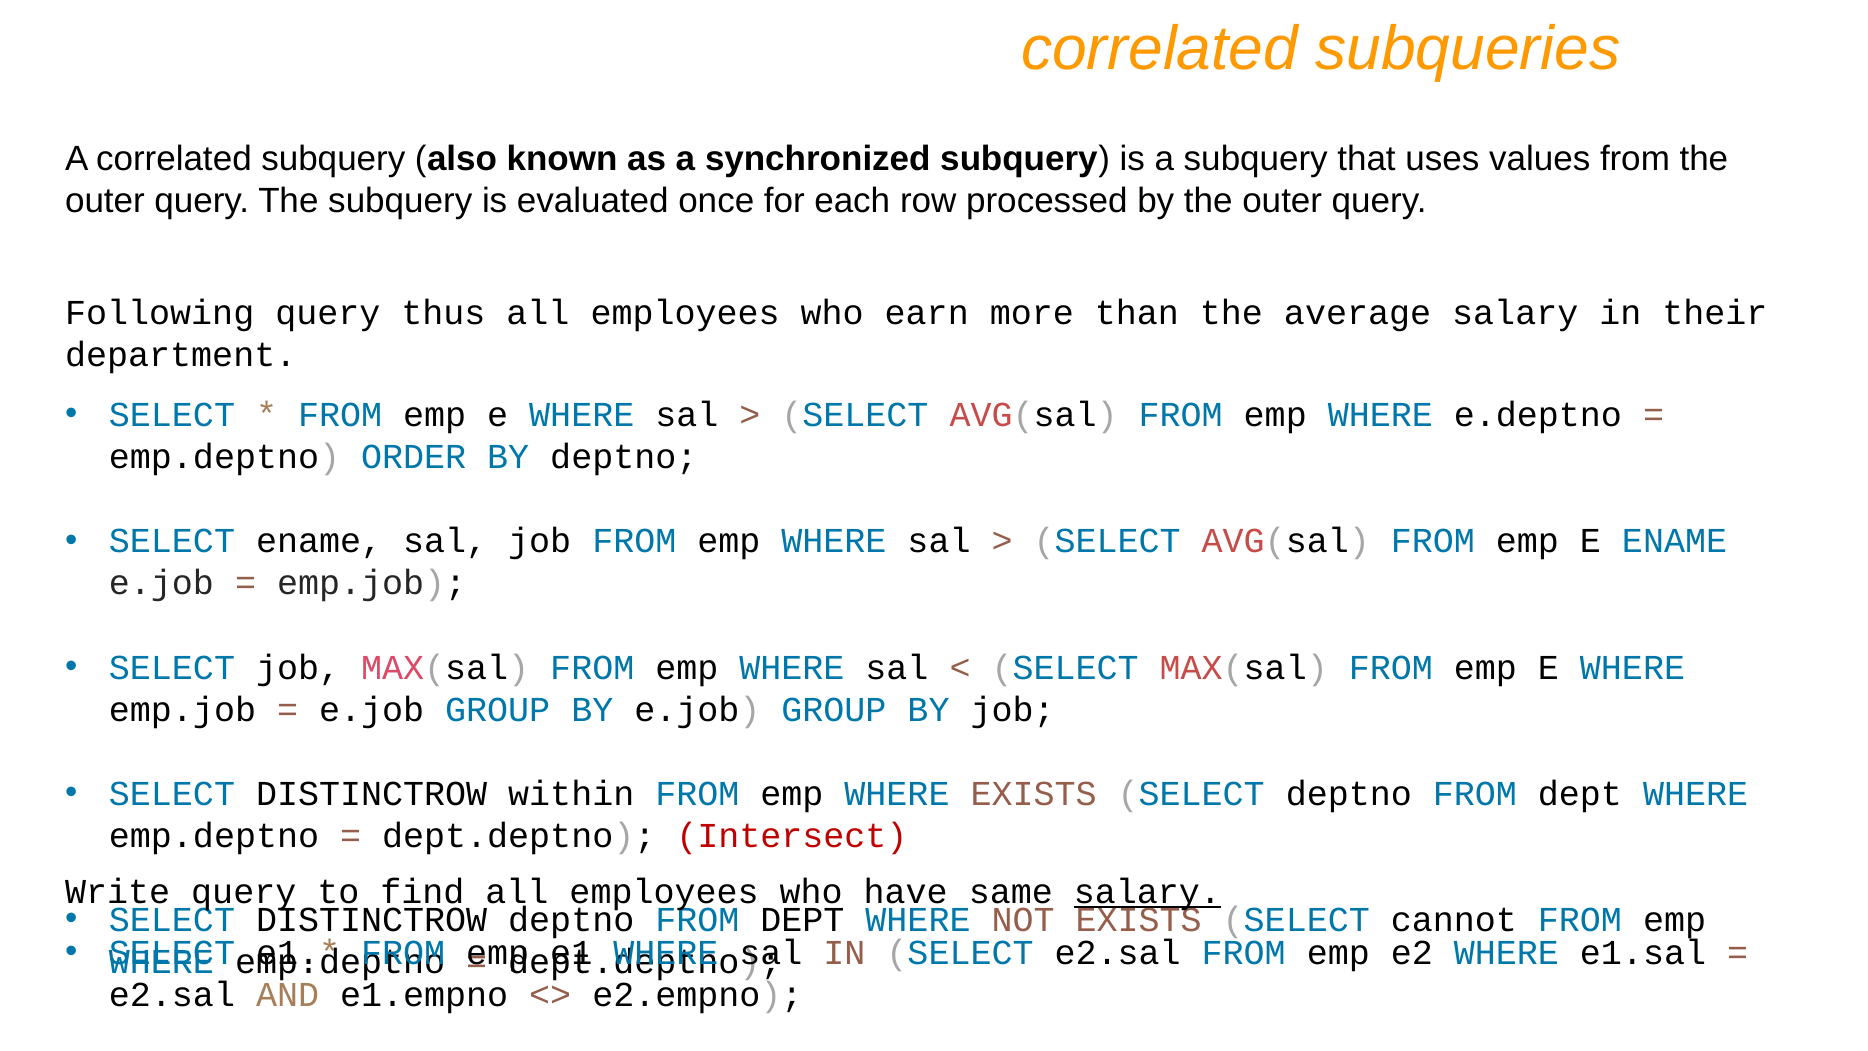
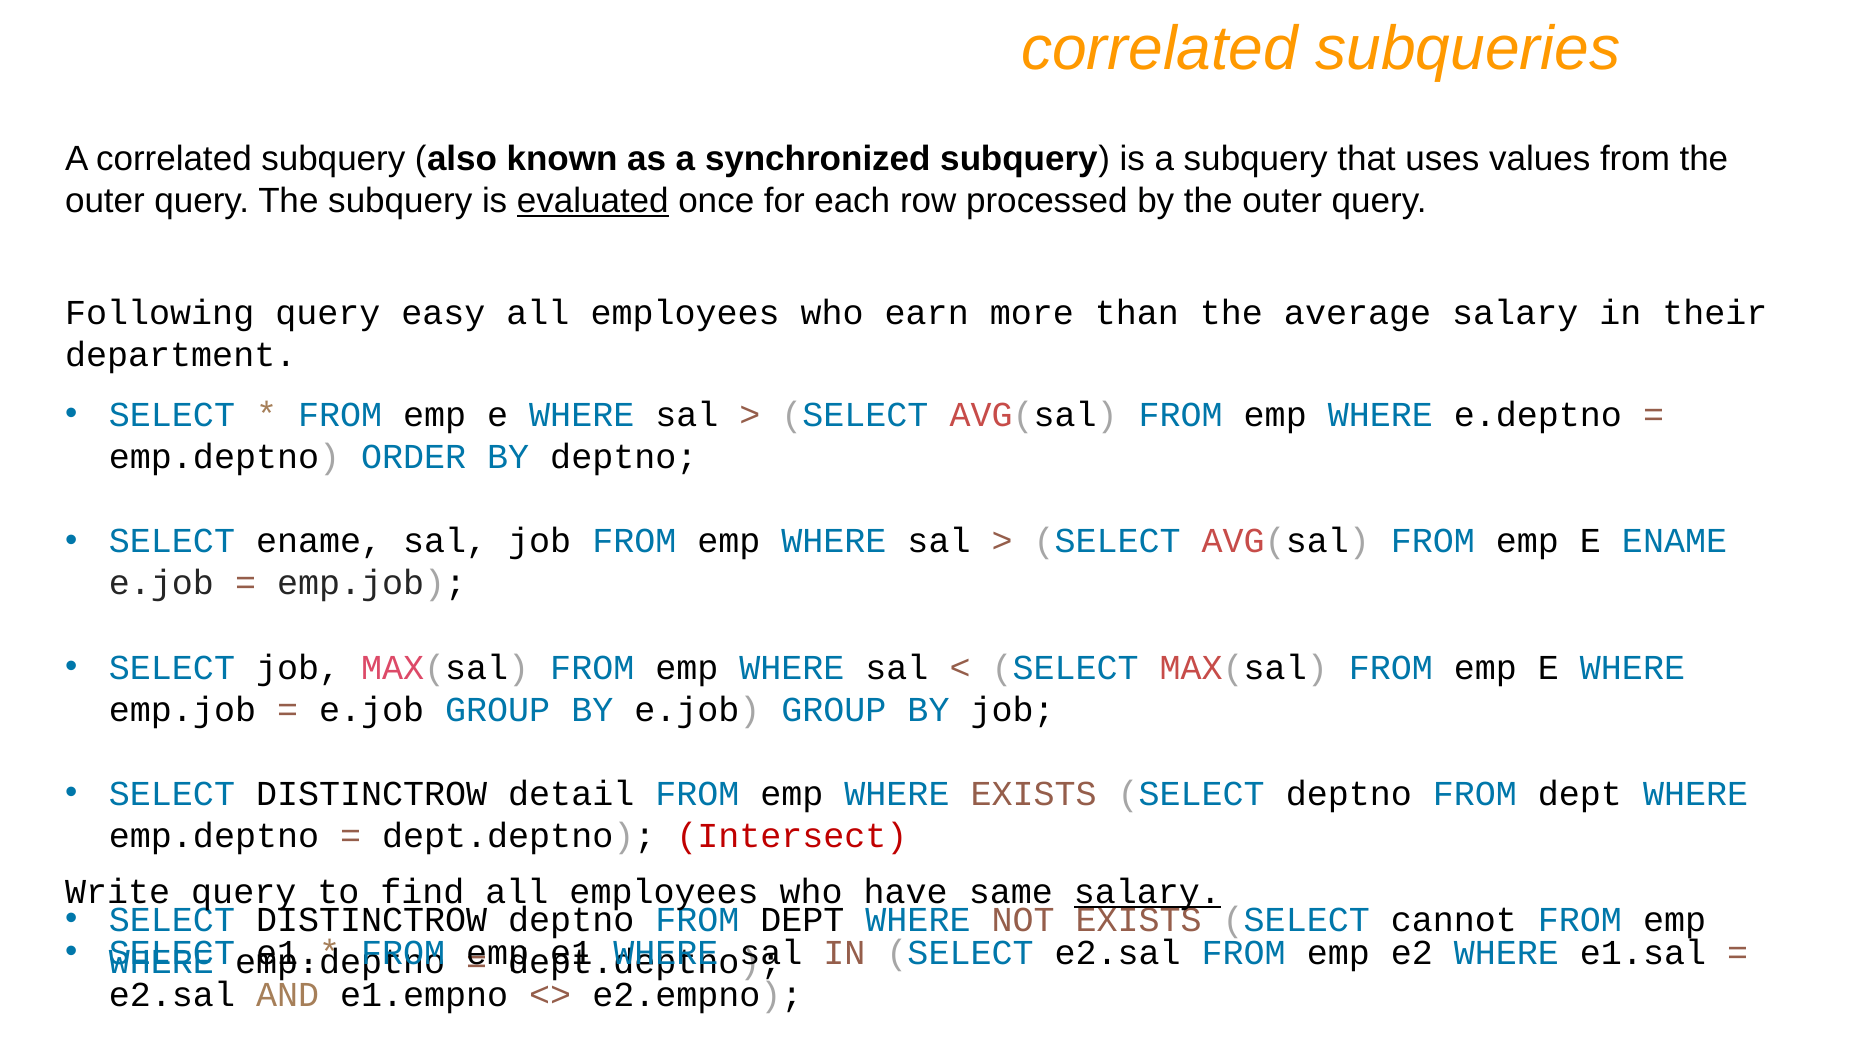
evaluated underline: none -> present
thus: thus -> easy
within: within -> detail
